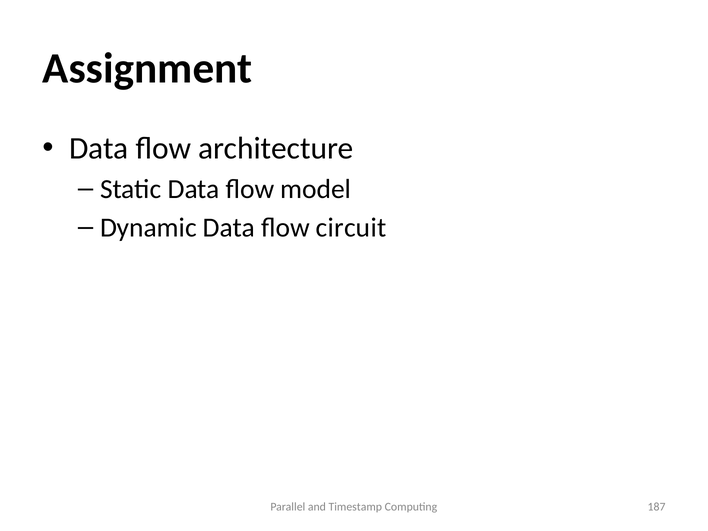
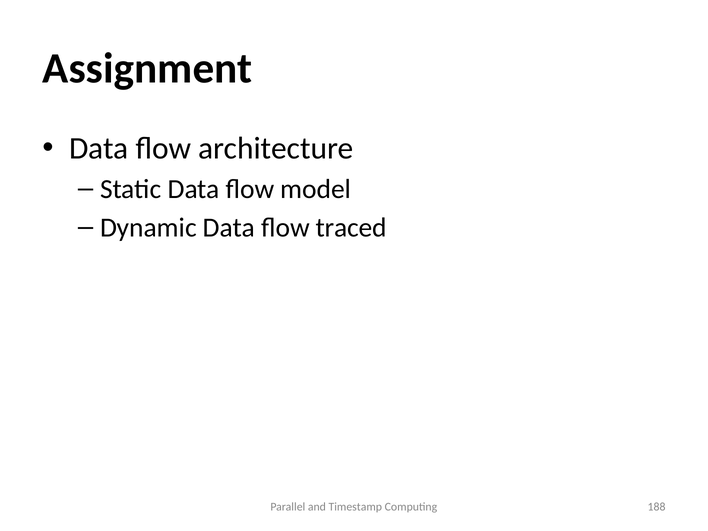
circuit: circuit -> traced
187: 187 -> 188
